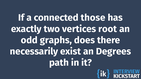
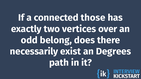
root: root -> over
graphs: graphs -> belong
